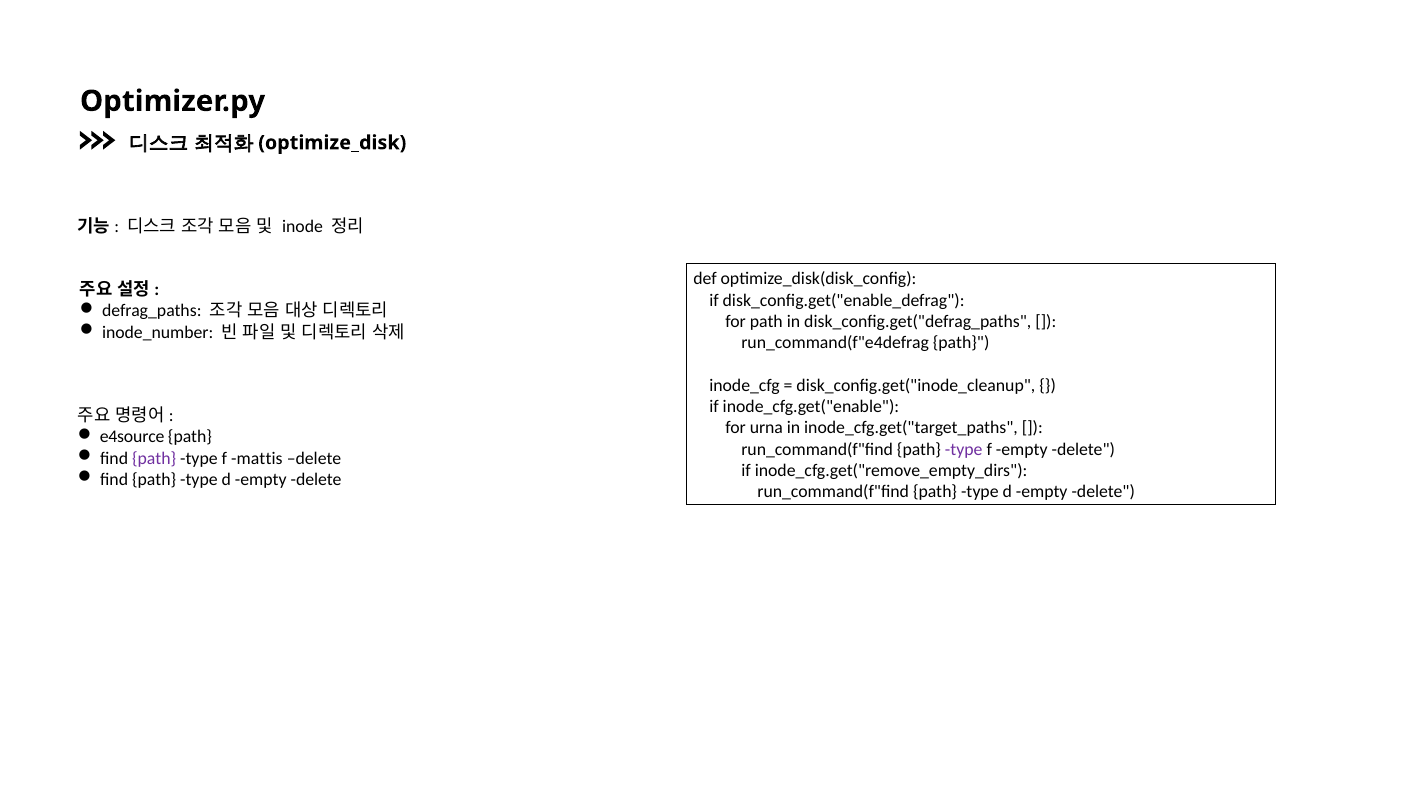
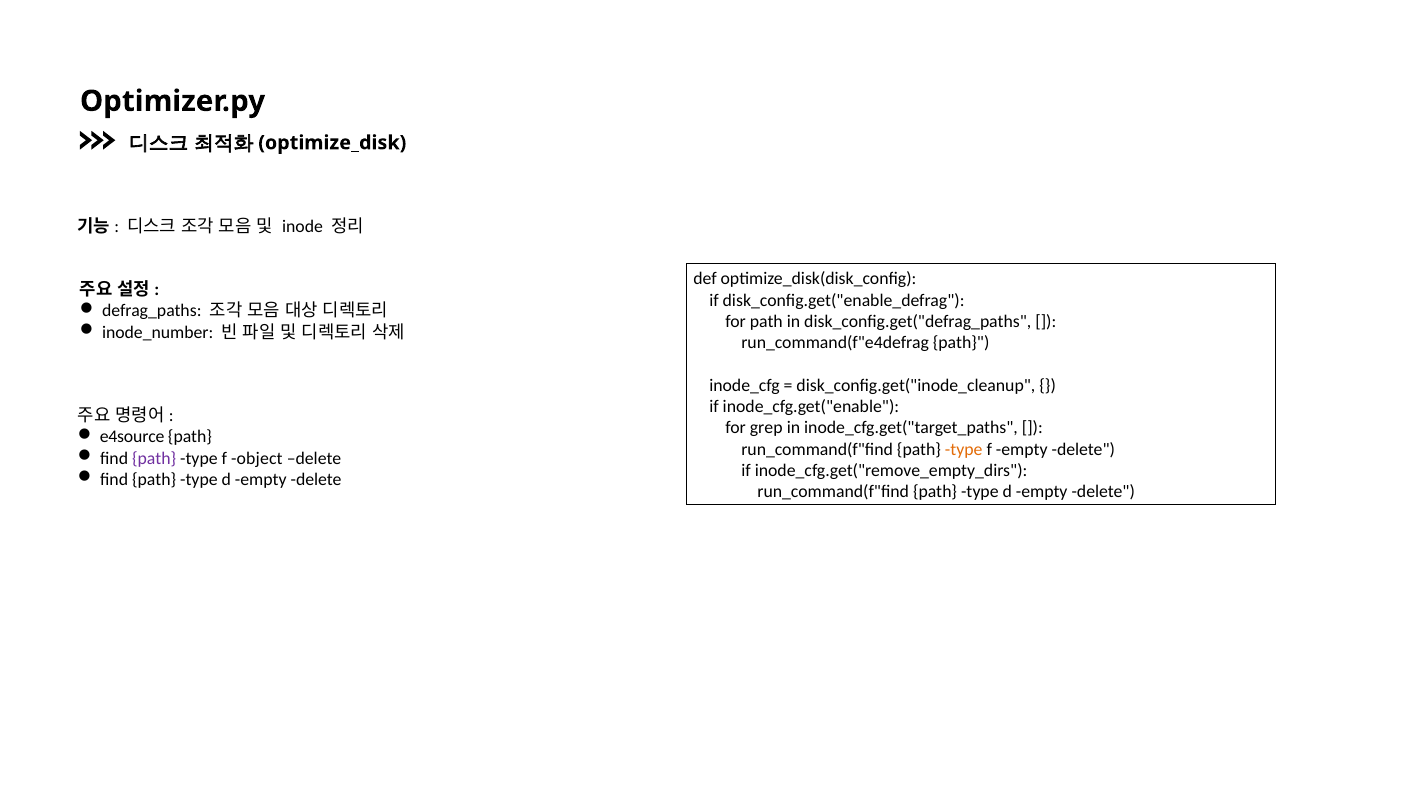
urna: urna -> grep
type at (964, 449) colour: purple -> orange
mattis: mattis -> object
